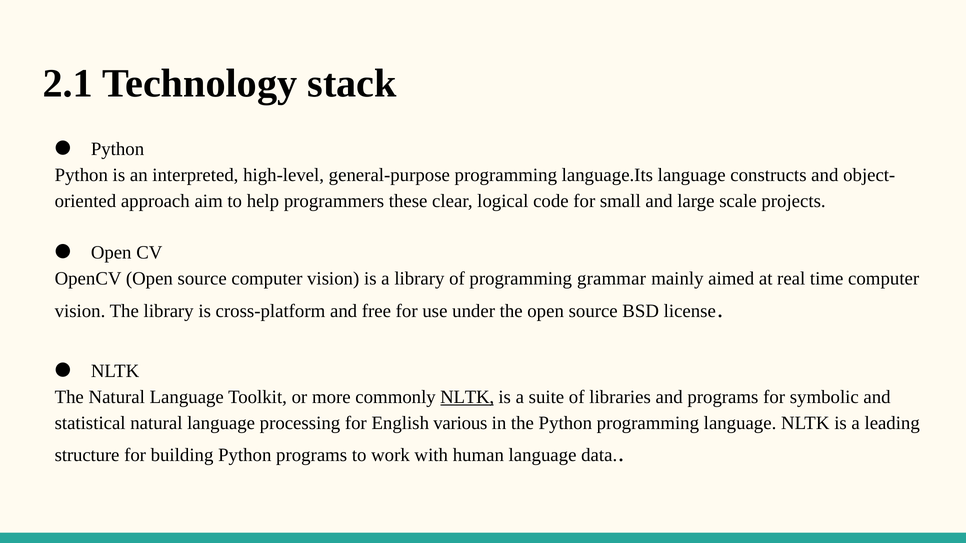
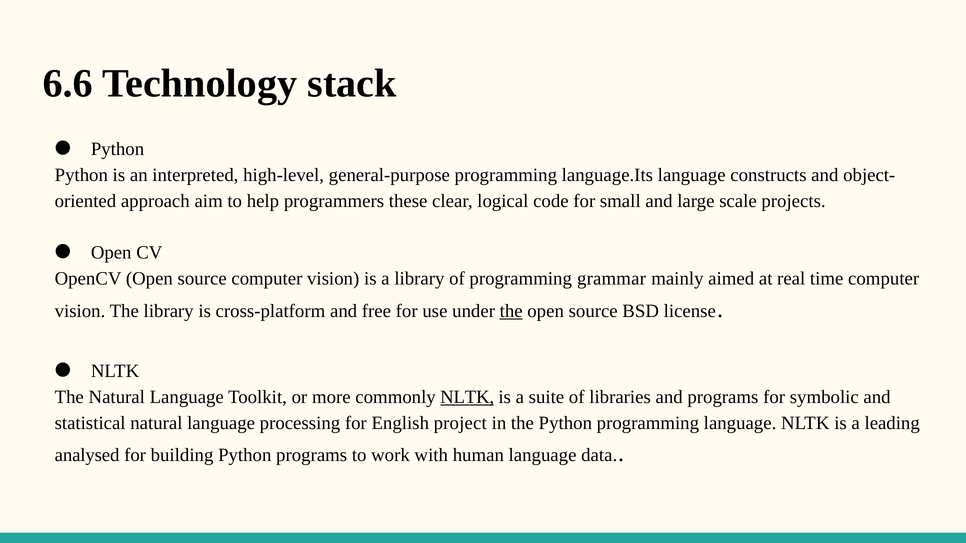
2.1: 2.1 -> 6.6
the at (511, 311) underline: none -> present
various: various -> project
structure: structure -> analysed
